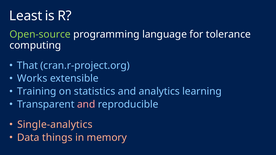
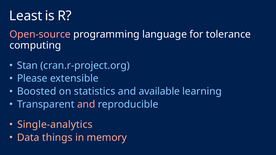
Open-source colour: light green -> pink
That: That -> Stan
Works: Works -> Please
Training: Training -> Boosted
analytics: analytics -> available
